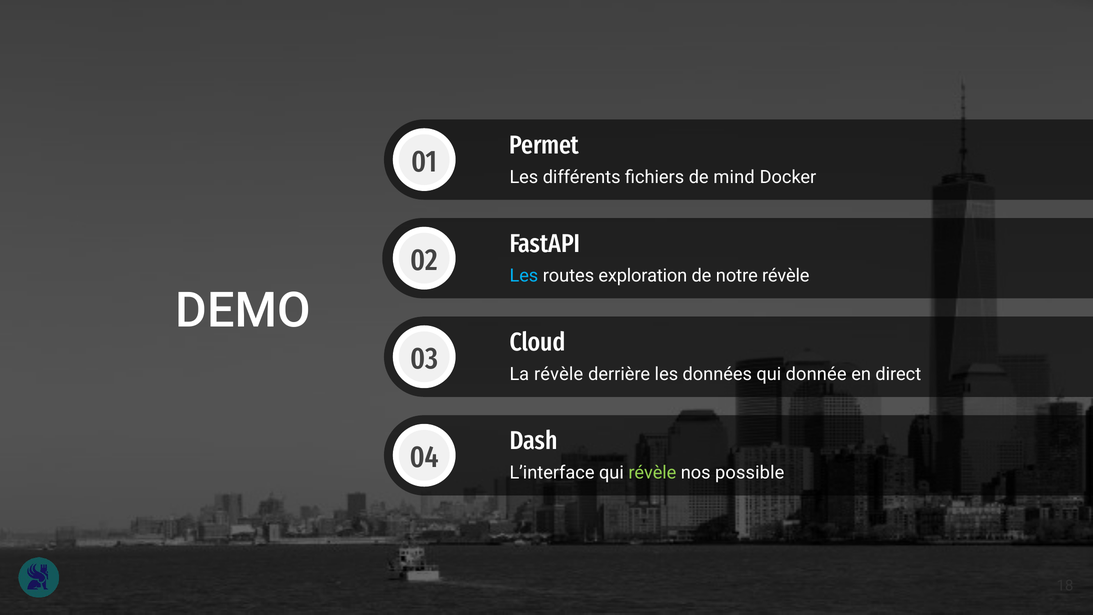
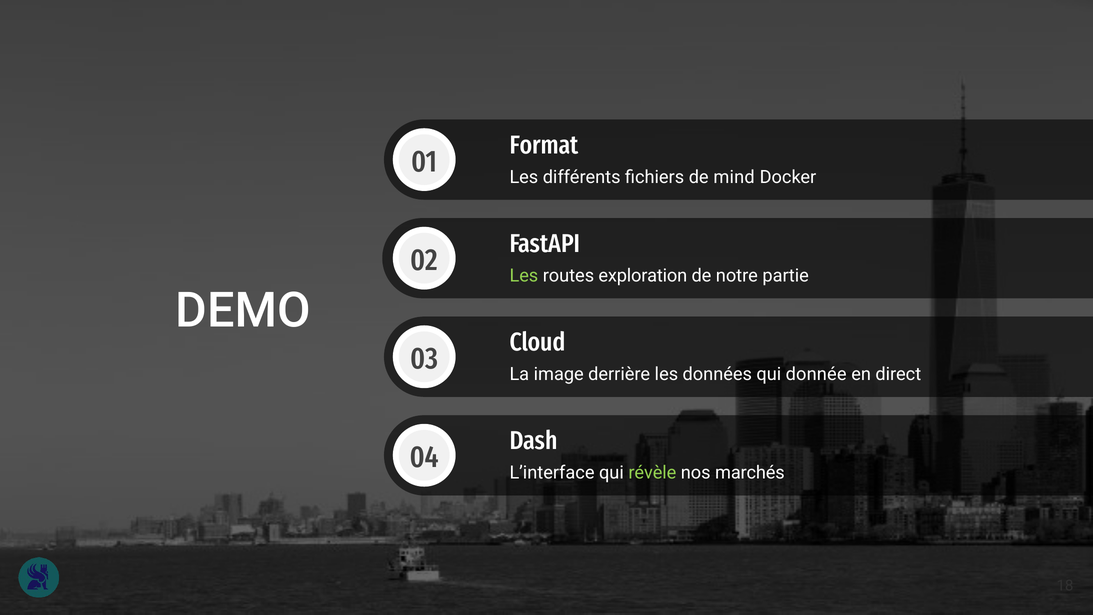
Permet: Permet -> Format
Les at (524, 276) colour: light blue -> light green
notre révèle: révèle -> partie
La révèle: révèle -> image
possible: possible -> marchés
